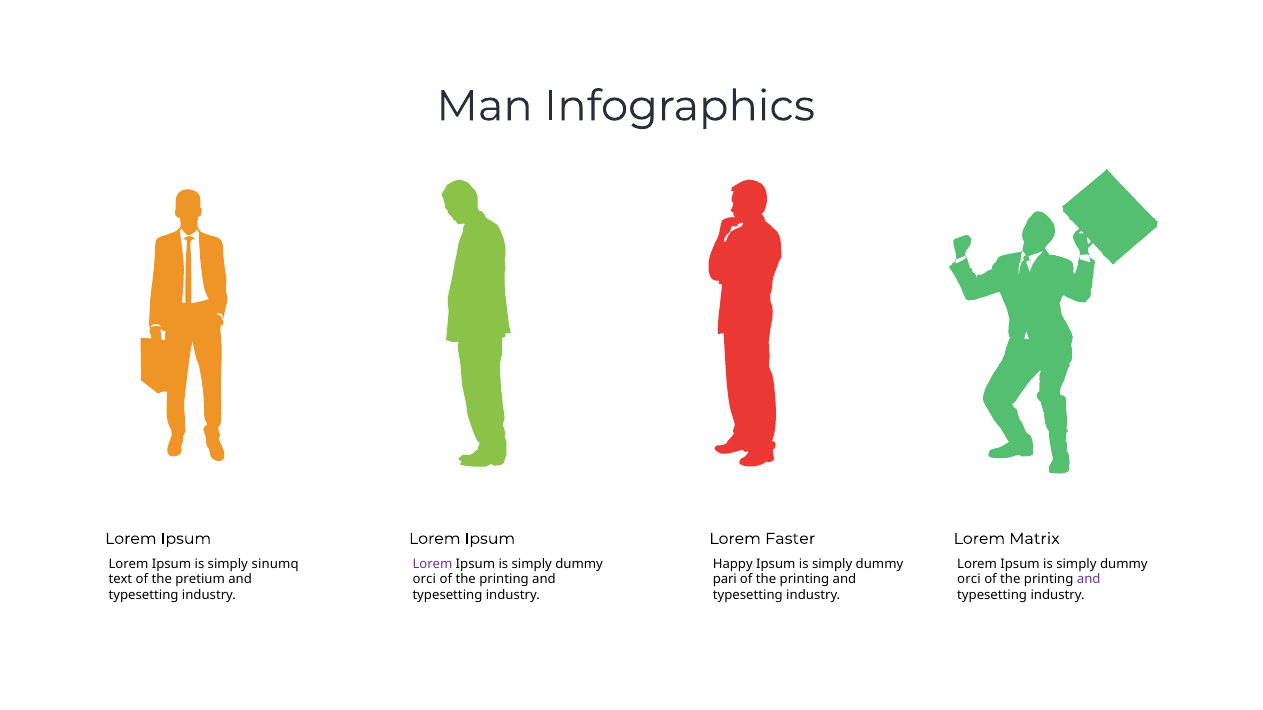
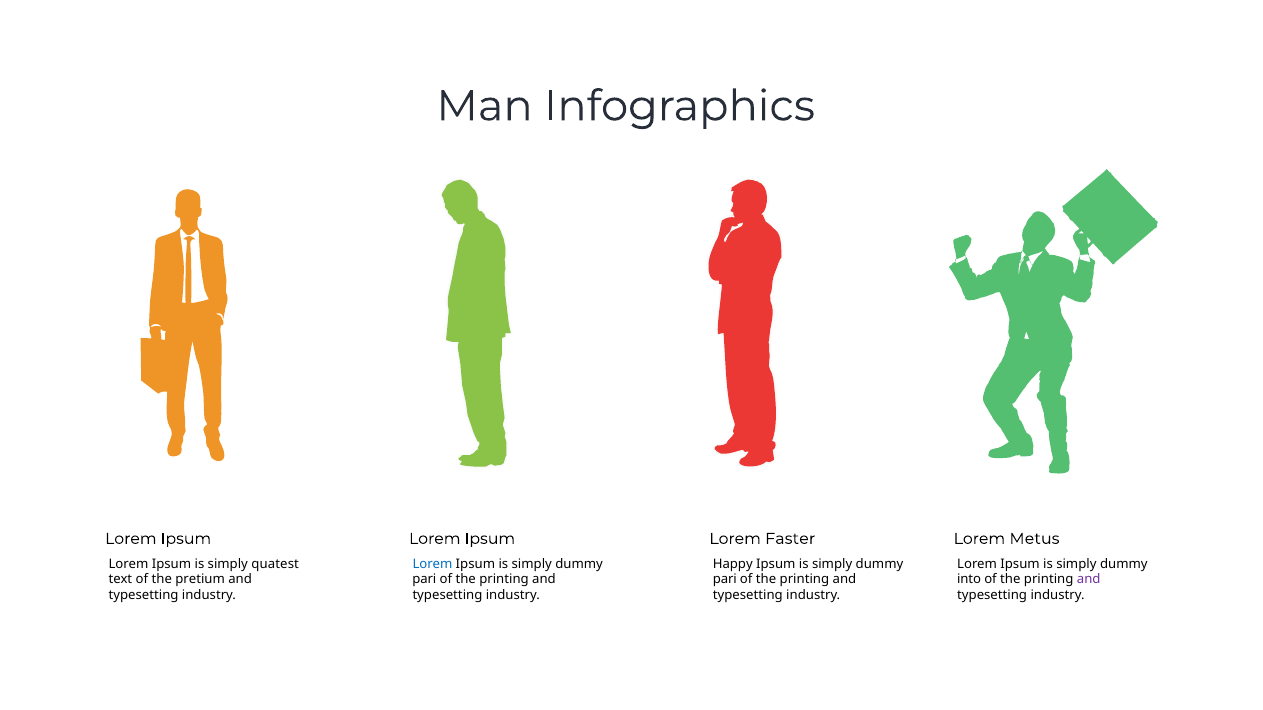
Matrix: Matrix -> Metus
sinumq: sinumq -> quatest
Lorem at (432, 564) colour: purple -> blue
orci at (424, 580): orci -> pari
orci at (969, 580): orci -> into
